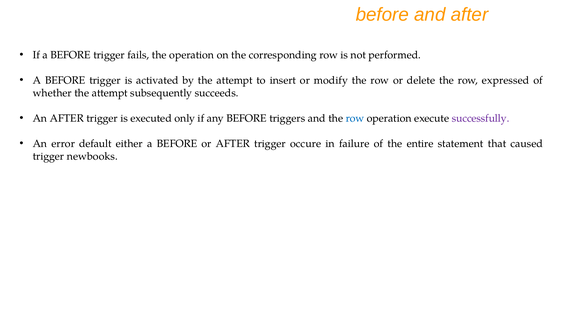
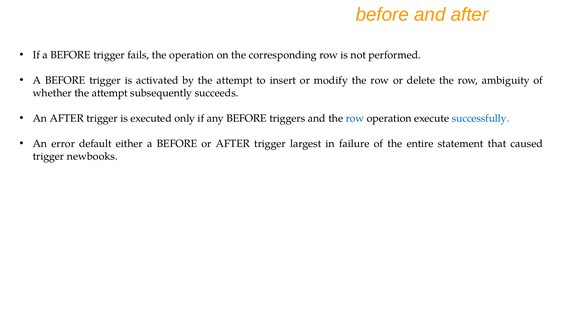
expressed: expressed -> ambiguity
successfully colour: purple -> blue
occure: occure -> largest
